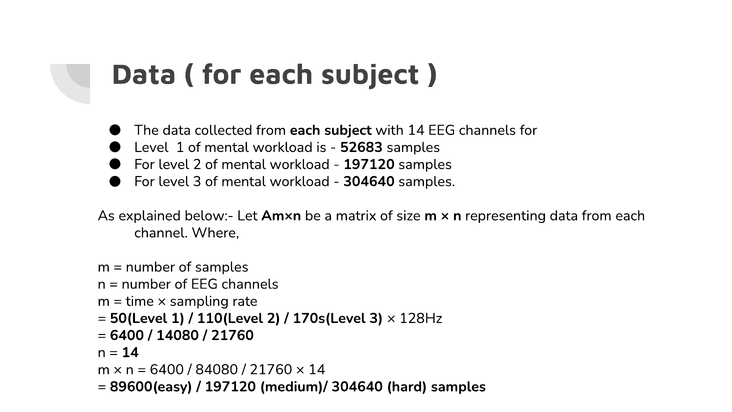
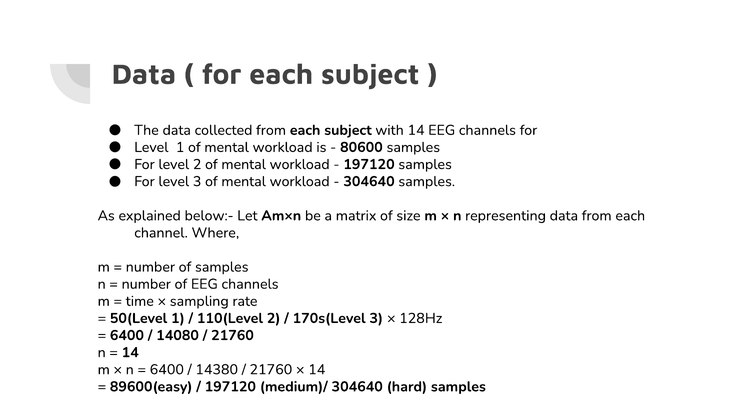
52683: 52683 -> 80600
84080: 84080 -> 14380
